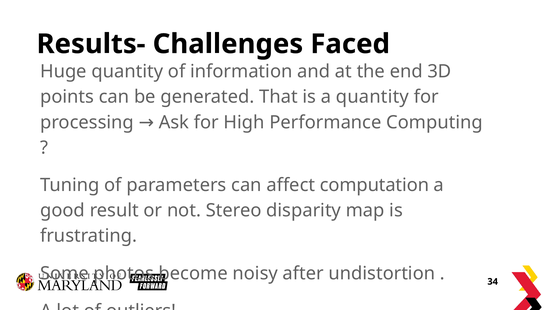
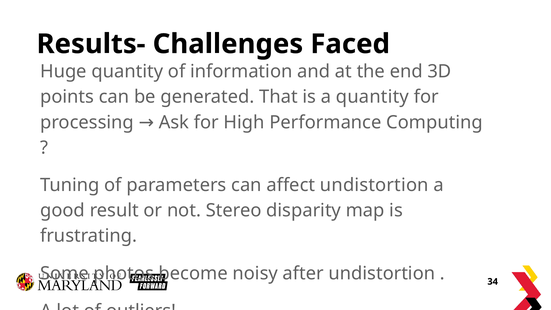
affect computation: computation -> undistortion
